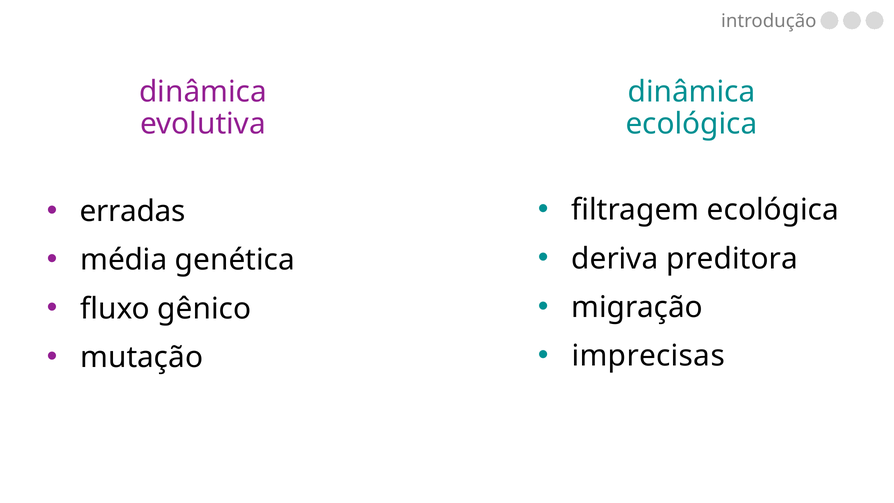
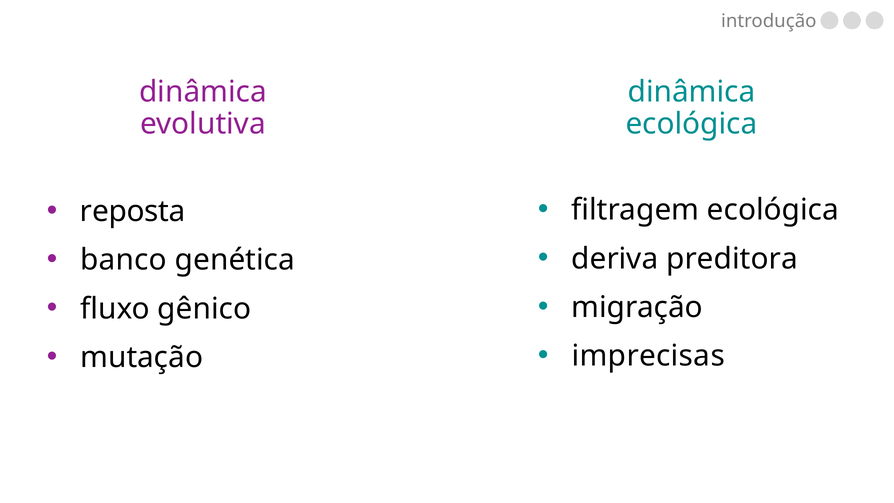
erradas: erradas -> reposta
média: média -> banco
